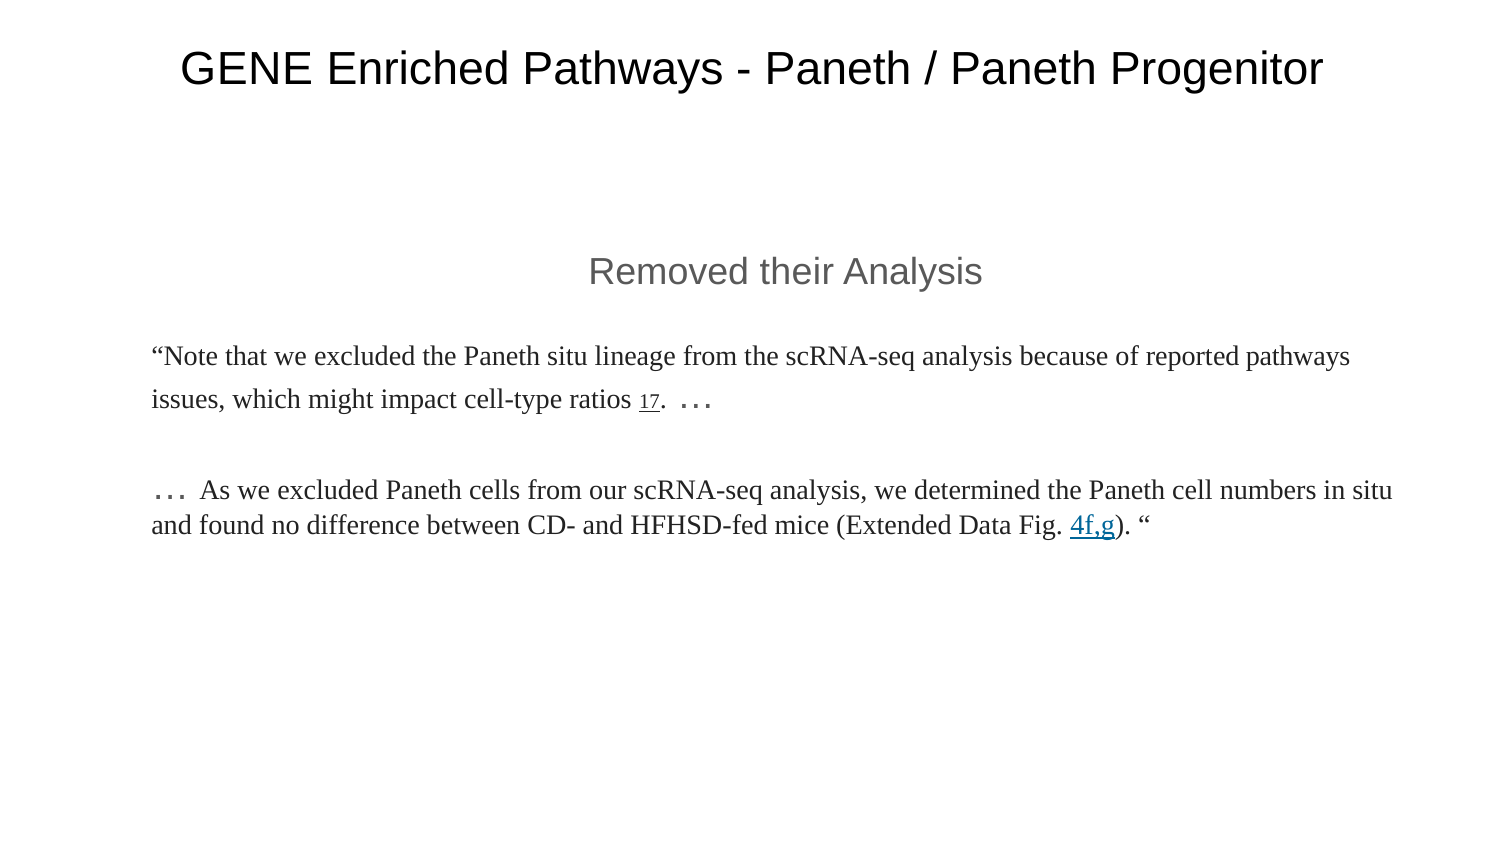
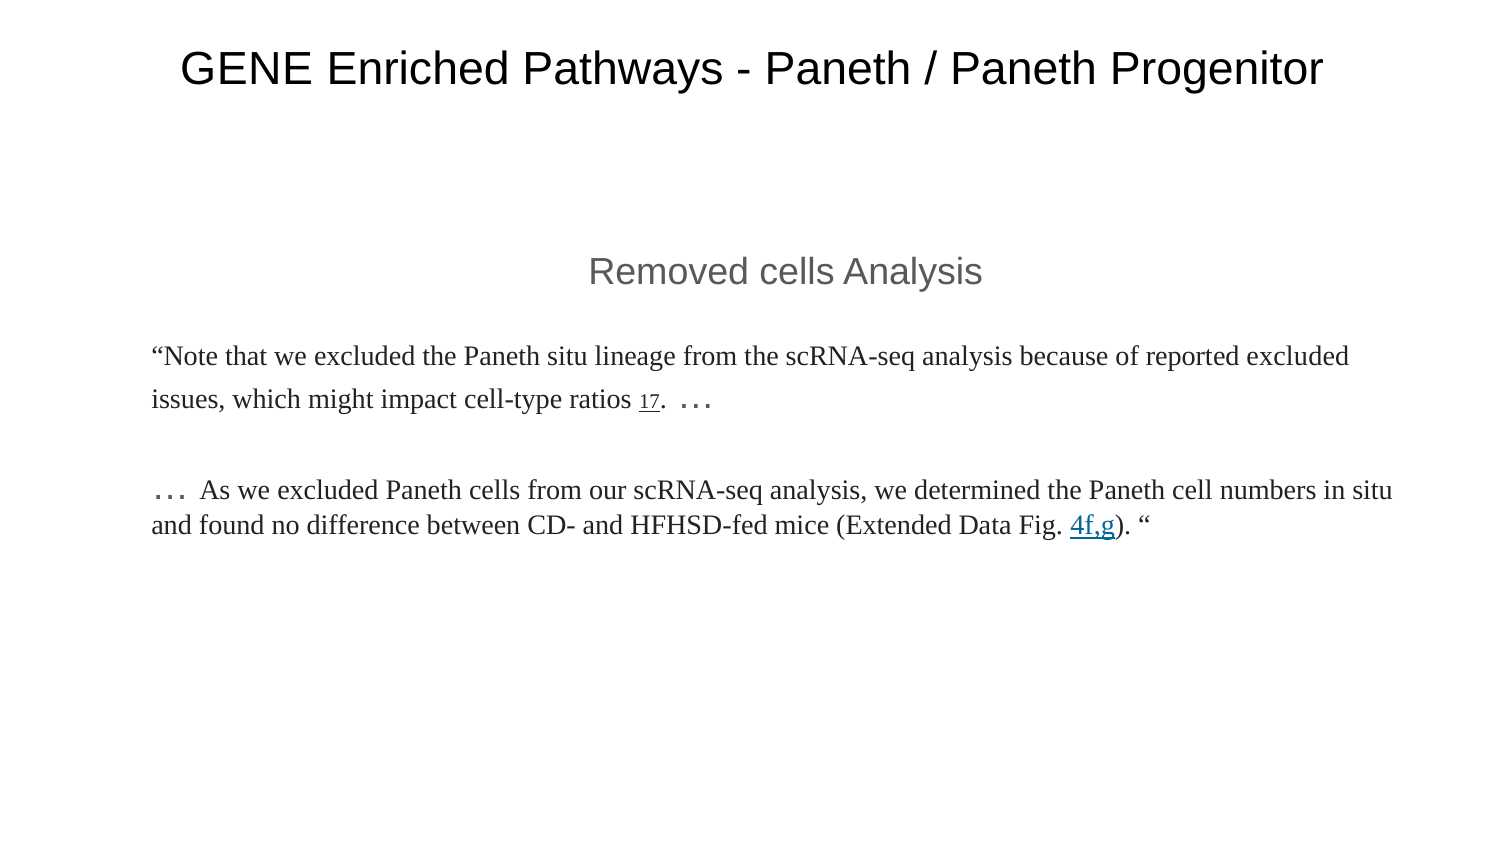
Removed their: their -> cells
reported pathways: pathways -> excluded
